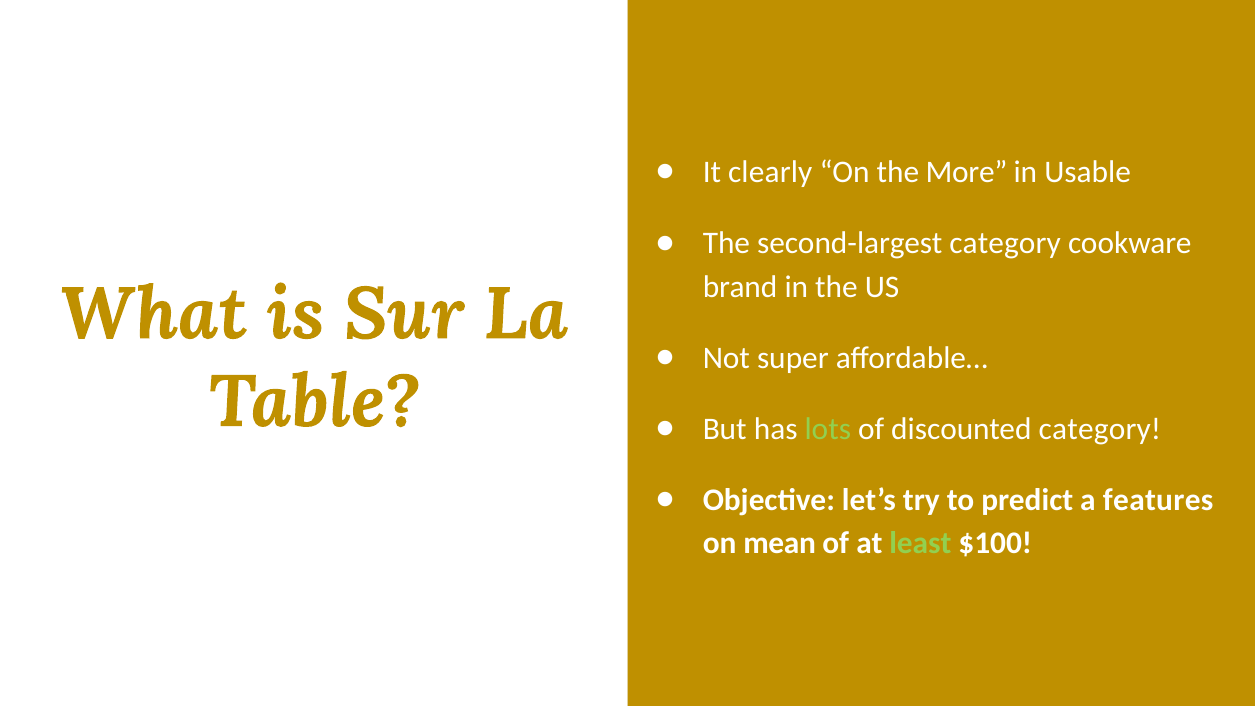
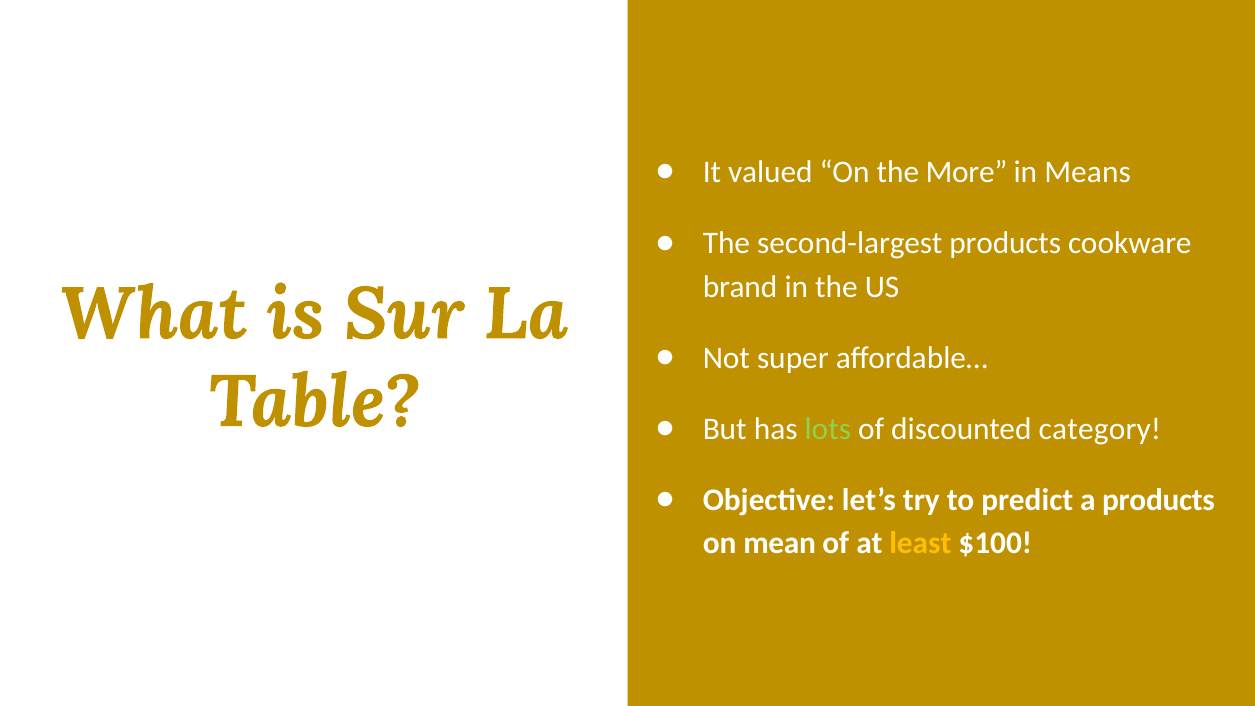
clearly: clearly -> valued
Usable: Usable -> Means
second-largest category: category -> products
a features: features -> products
least colour: light green -> yellow
